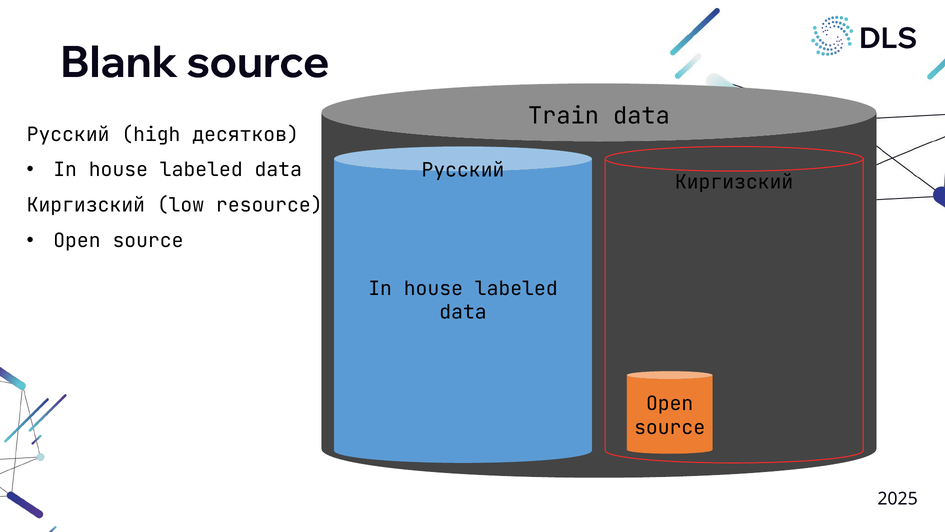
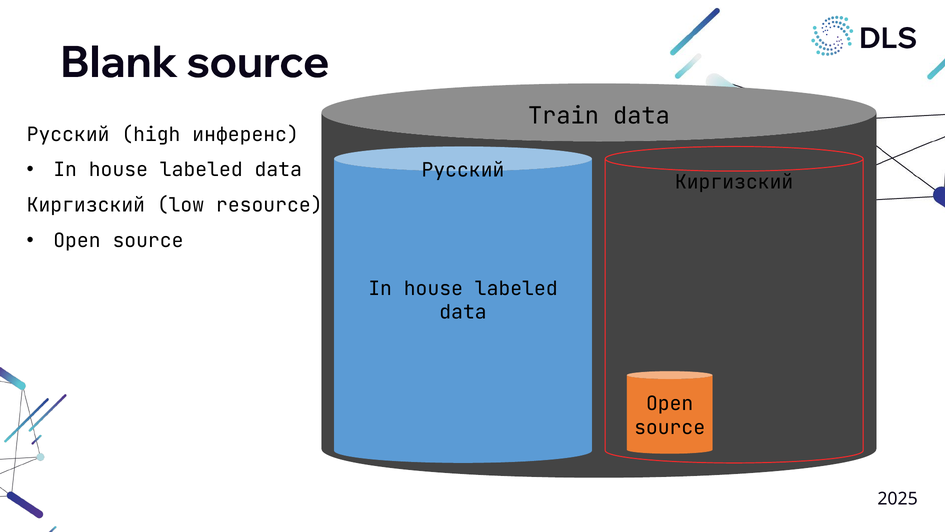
десятков: десятков -> инференс
